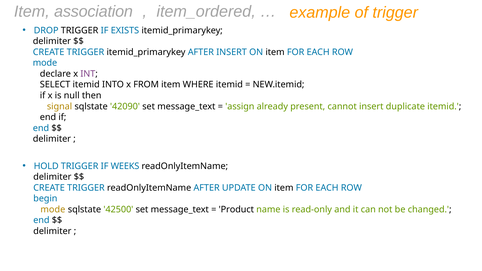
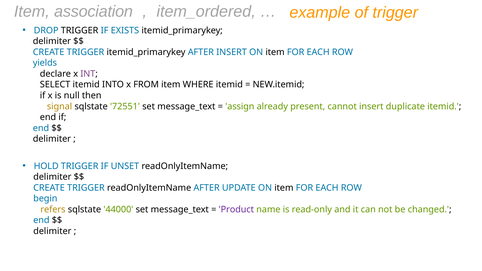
mode at (45, 63): mode -> yields
42090: 42090 -> 72551
WEEKS: WEEKS -> UNSET
mode at (53, 210): mode -> refers
42500: 42500 -> 44000
Product colour: black -> purple
